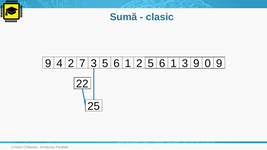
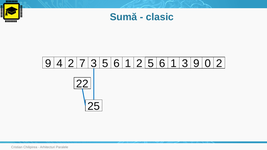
0 9: 9 -> 2
